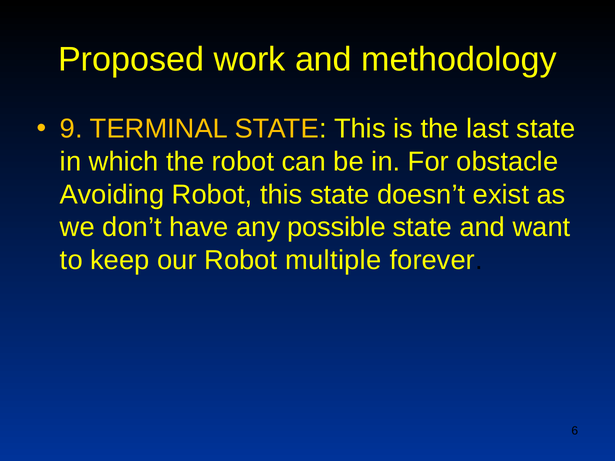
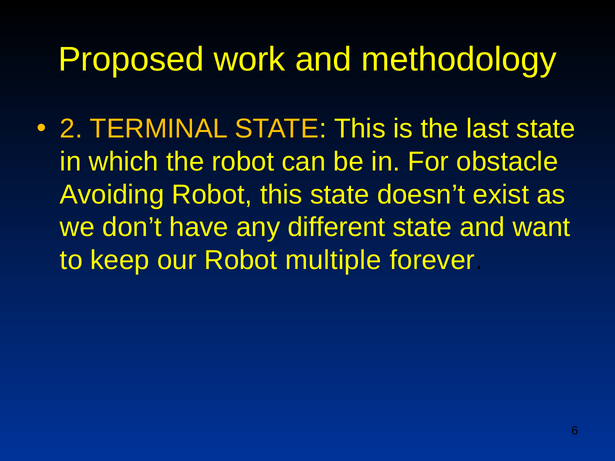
9: 9 -> 2
possible: possible -> different
